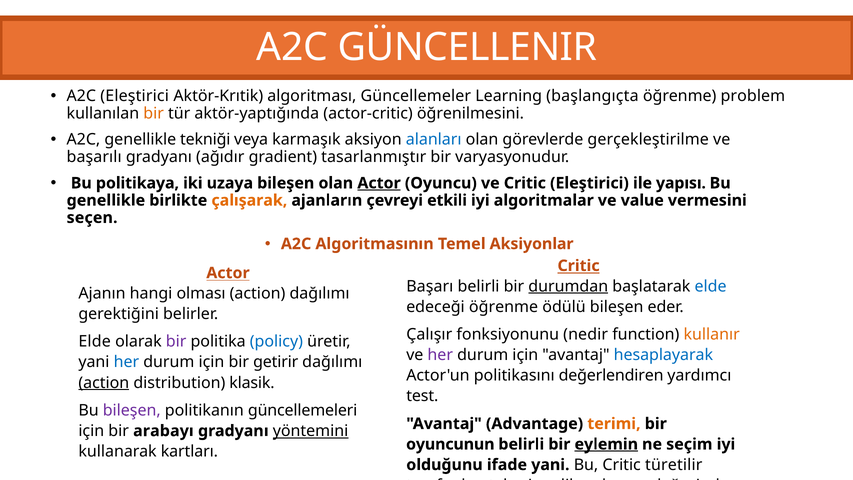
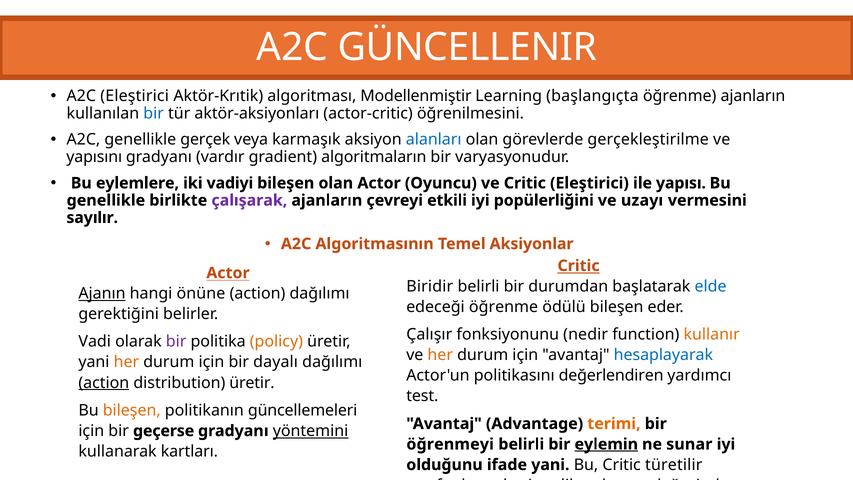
Güncellemeler: Güncellemeler -> Modellenmiştir
öğrenme problem: problem -> ajanların
bir at (154, 113) colour: orange -> blue
aktör-yaptığında: aktör-yaptığında -> aktör-aksiyonları
tekniği: tekniği -> gerçek
başarılı: başarılı -> yapısını
ağıdır: ağıdır -> vardır
tasarlanmıştır: tasarlanmıştır -> algoritmaların
politikaya: politikaya -> eylemlere
uzaya: uzaya -> vadiyi
Actor at (379, 183) underline: present -> none
çalışarak colour: orange -> purple
algoritmalar: algoritmalar -> popülerliğini
ve value: value -> uzayı
seçen: seçen -> sayılır
Başarı: Başarı -> Biridir
durumdan underline: present -> none
Ajanın underline: none -> present
olması: olması -> önüne
Elde at (95, 342): Elde -> Vadi
policy colour: blue -> orange
her at (440, 355) colour: purple -> orange
her at (126, 362) colour: blue -> orange
getirir: getirir -> dayalı
distribution klasik: klasik -> üretir
bileşen at (132, 410) colour: purple -> orange
arabayı: arabayı -> geçerse
oyuncunun: oyuncunun -> öğrenmeyi
seçim: seçim -> sunar
